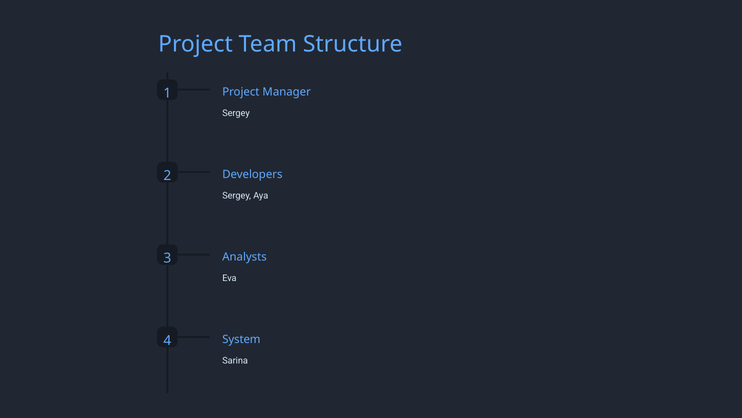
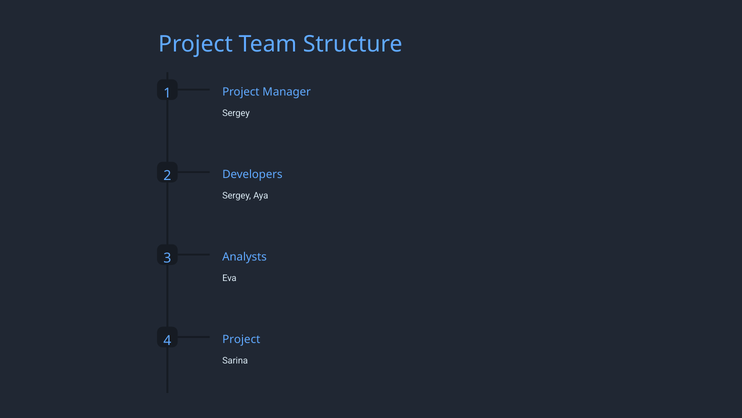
4 System: System -> Project
